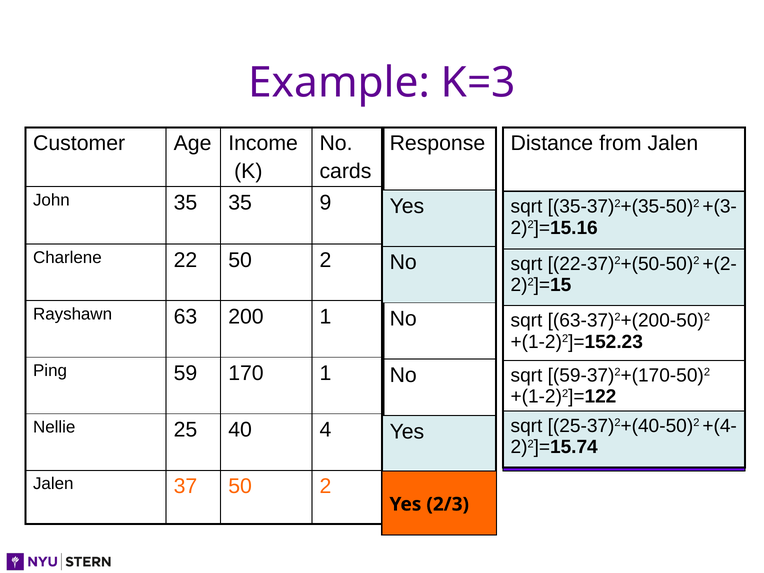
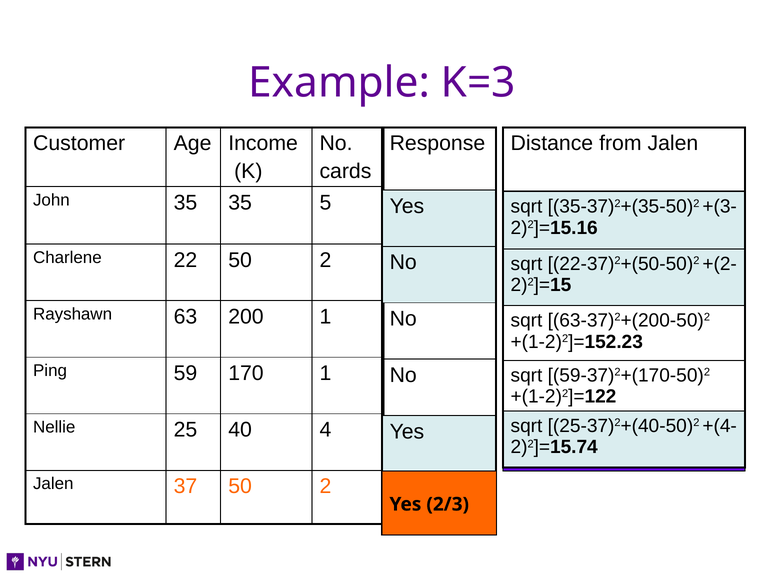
9: 9 -> 5
